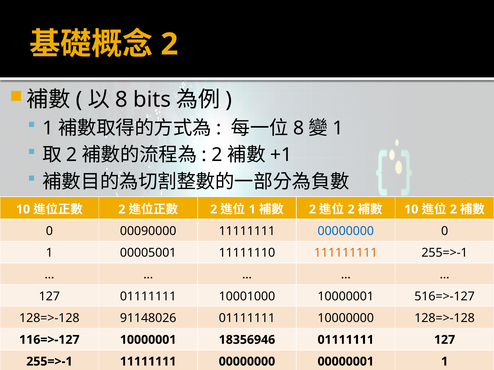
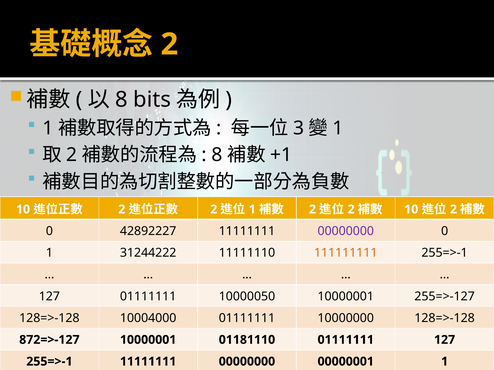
8 at (299, 128): 8 -> 3
2 at (217, 155): 2 -> 8
00090000: 00090000 -> 42892227
00000000 at (346, 231) colour: blue -> purple
00005001: 00005001 -> 31244222
10001000: 10001000 -> 10000050
516=>-127: 516=>-127 -> 255=>-127
91148026: 91148026 -> 10004000
116=>-127: 116=>-127 -> 872=>-127
18356946: 18356946 -> 01181110
